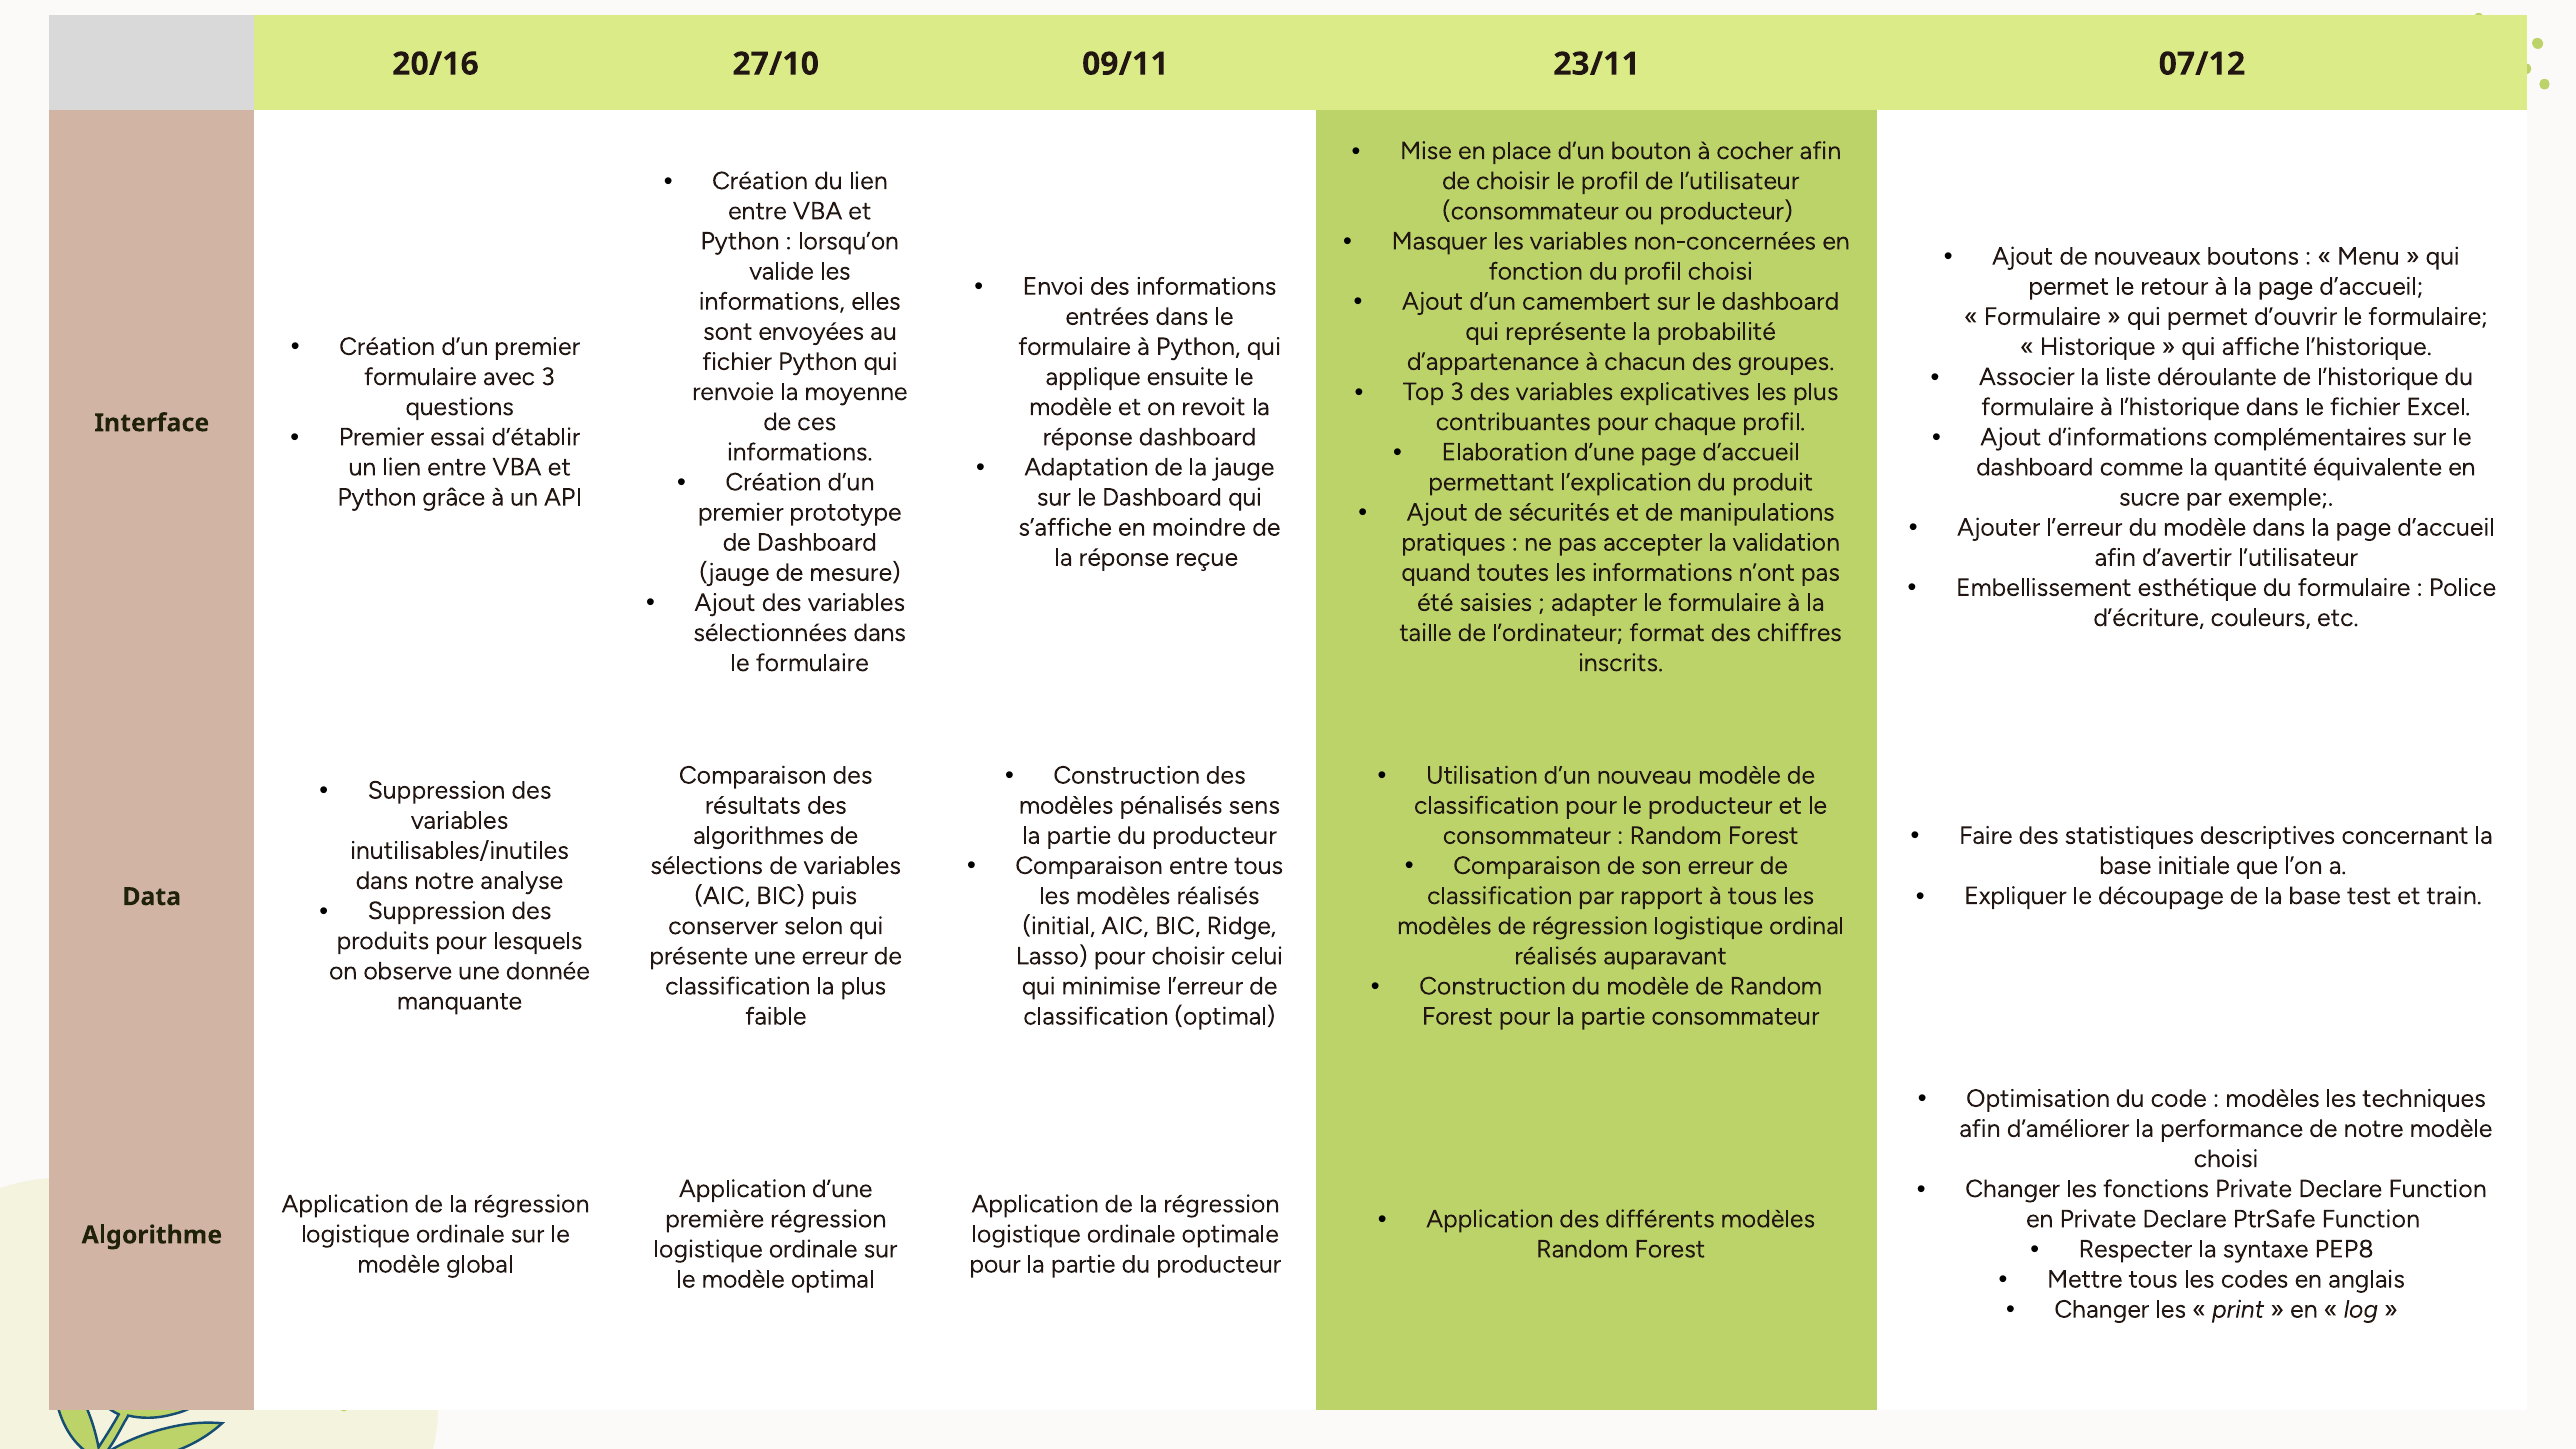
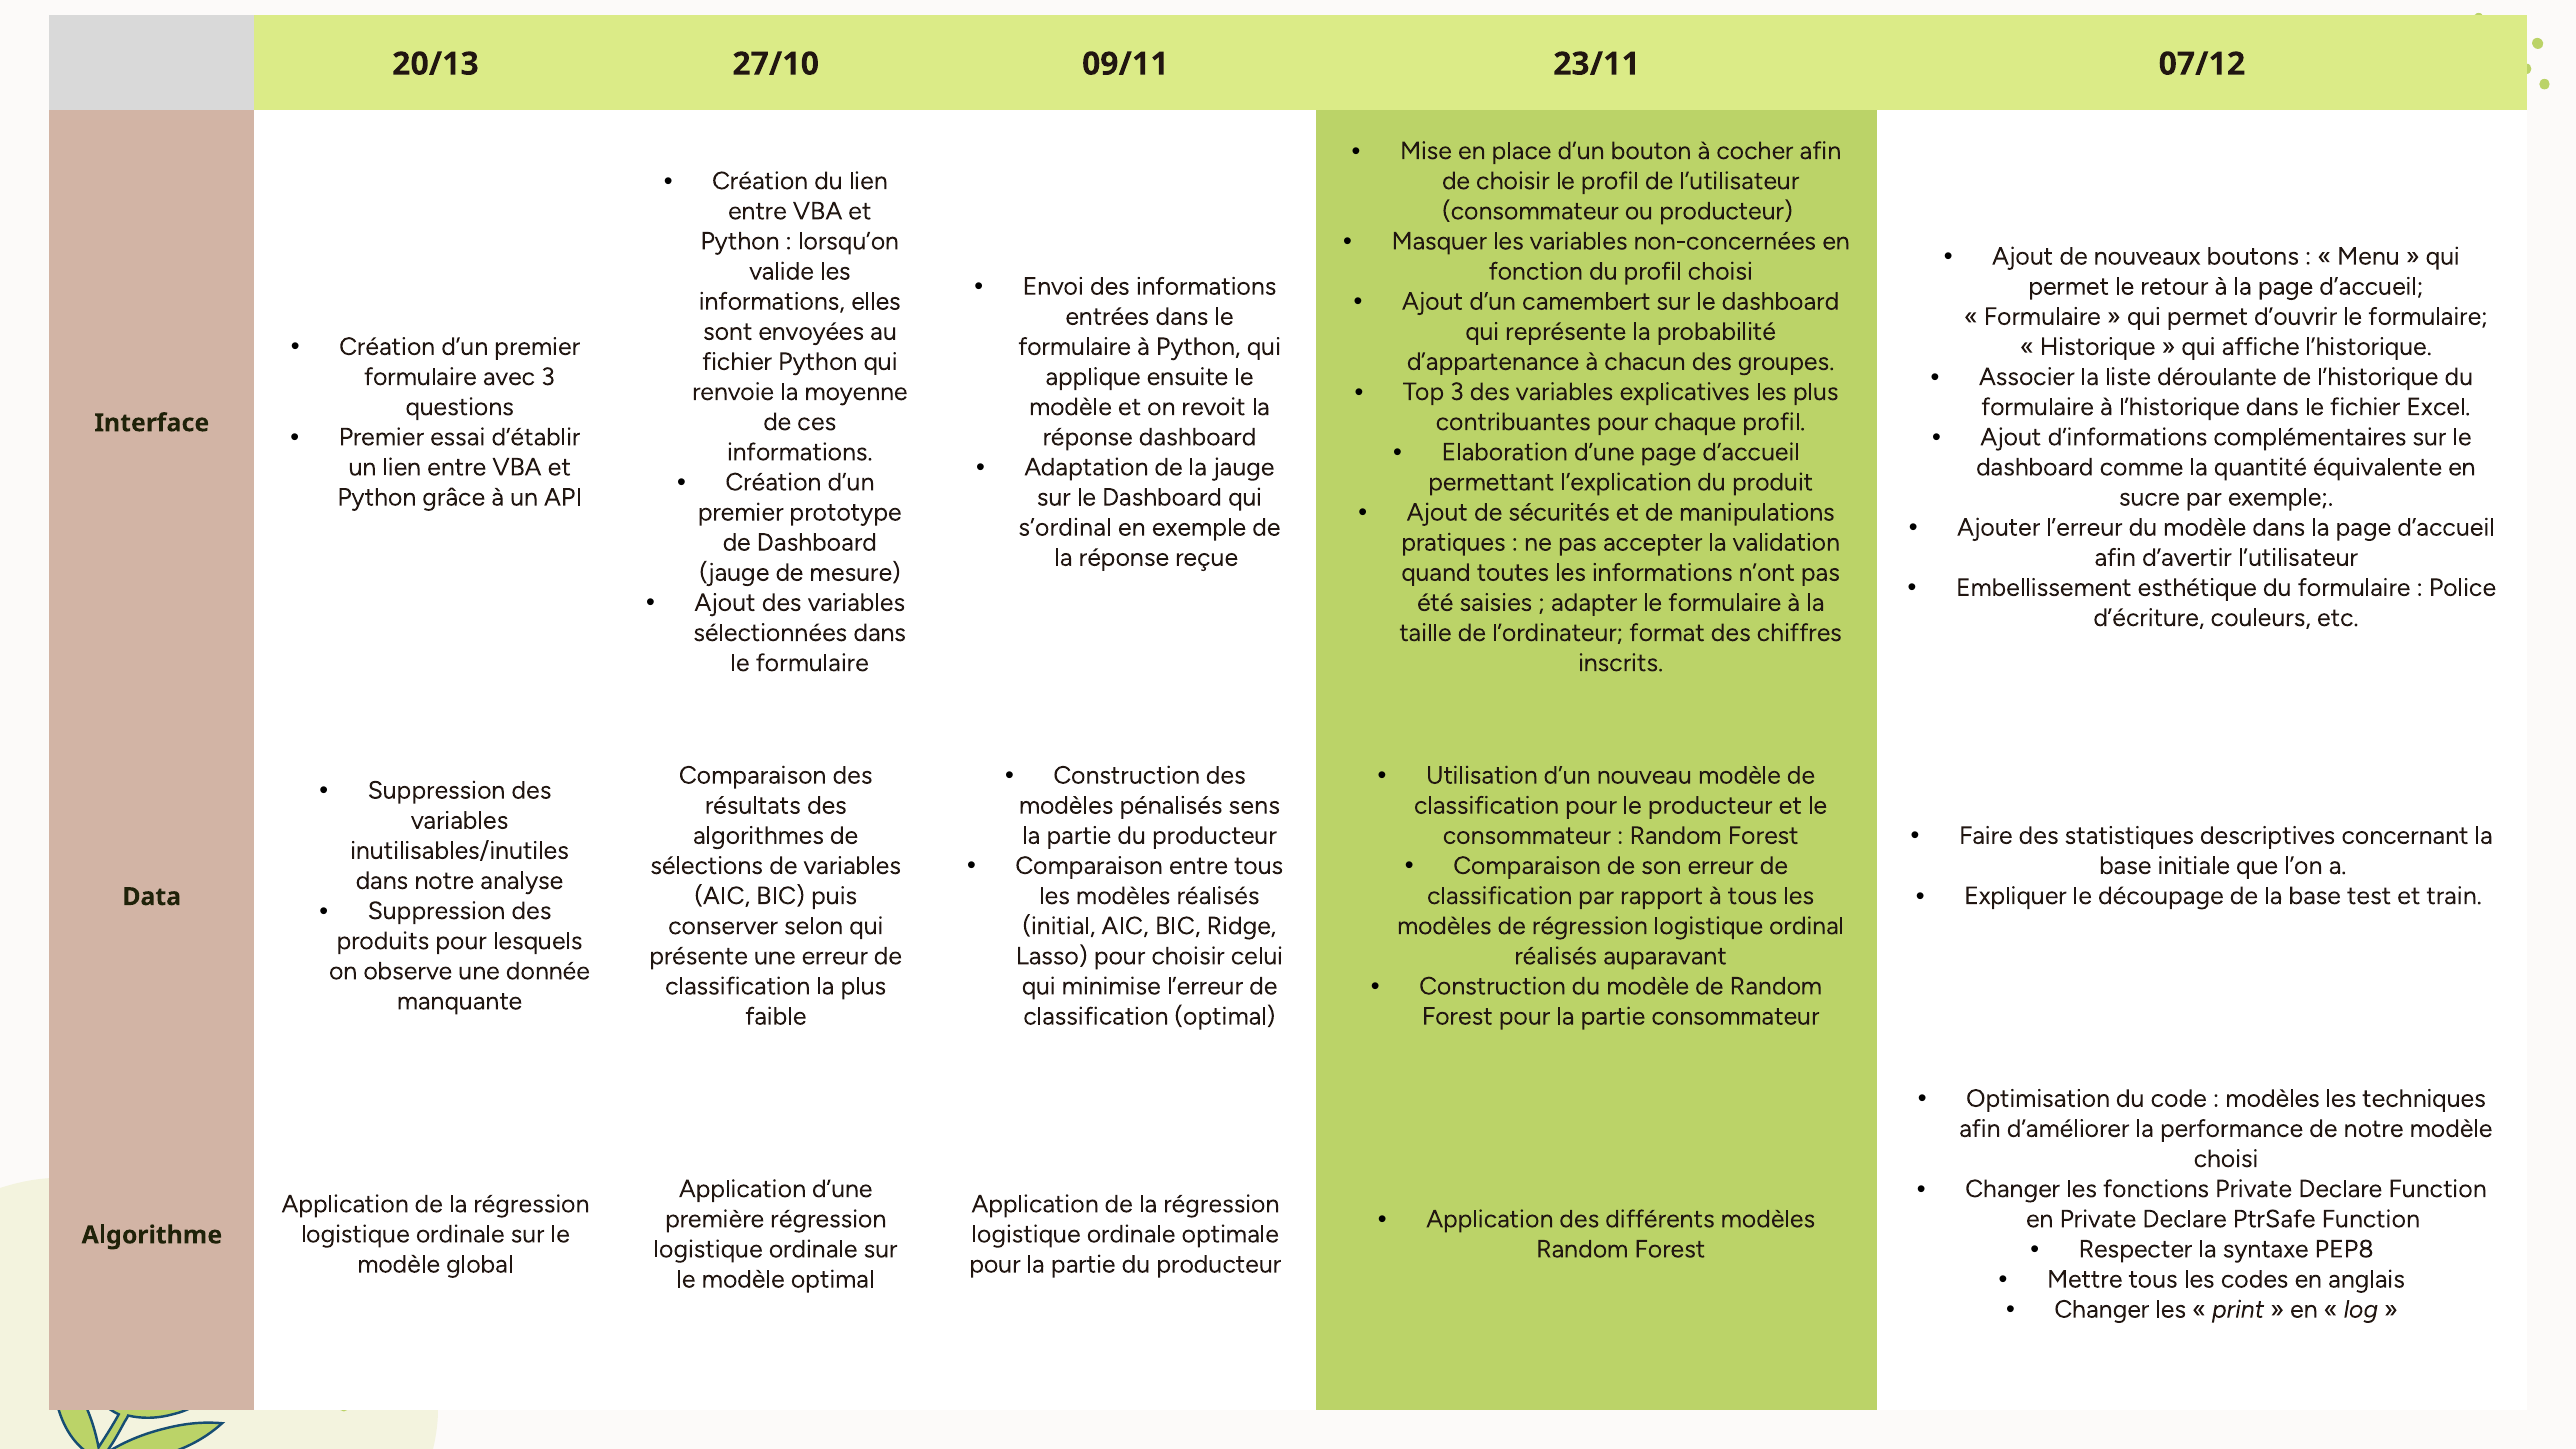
20/16: 20/16 -> 20/13
s’affiche: s’affiche -> s’ordinal
en moindre: moindre -> exemple
